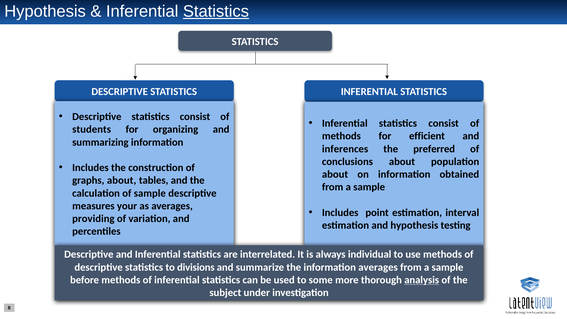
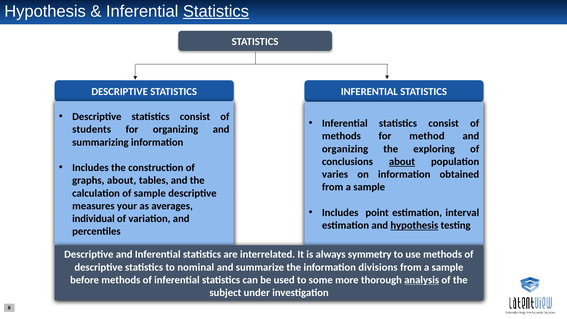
efficient: efficient -> method
inferences at (345, 149): inferences -> organizing
preferred: preferred -> exploring
about at (402, 162) underline: none -> present
about at (335, 174): about -> varies
providing: providing -> individual
hypothesis at (414, 225) underline: none -> present
individual: individual -> symmetry
divisions: divisions -> nominal
information averages: averages -> divisions
